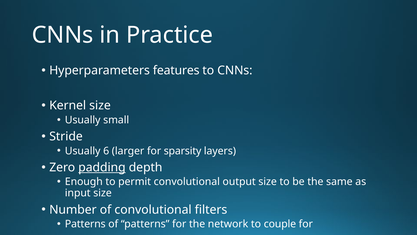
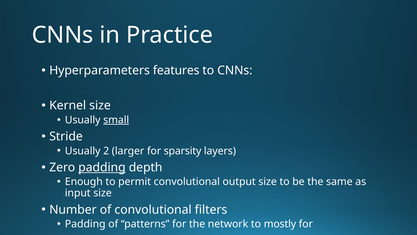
small underline: none -> present
6: 6 -> 2
Patterns at (85, 224): Patterns -> Padding
couple: couple -> mostly
